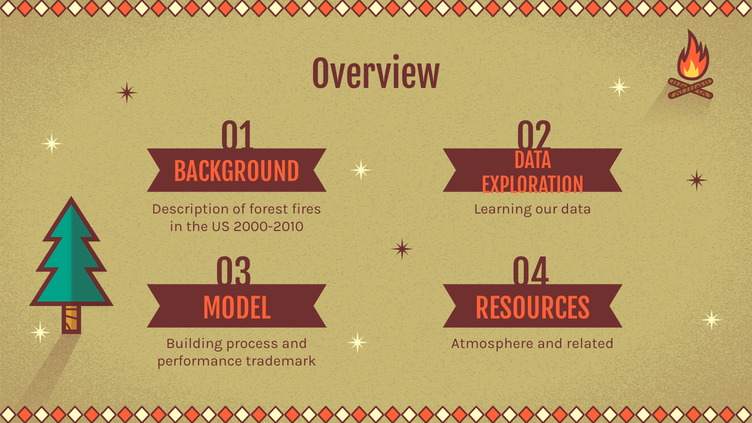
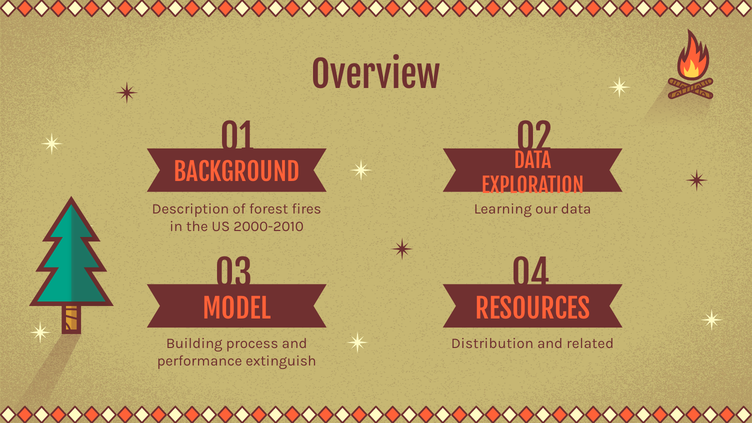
Atmosphere: Atmosphere -> Distribution
trademark: trademark -> extinguish
